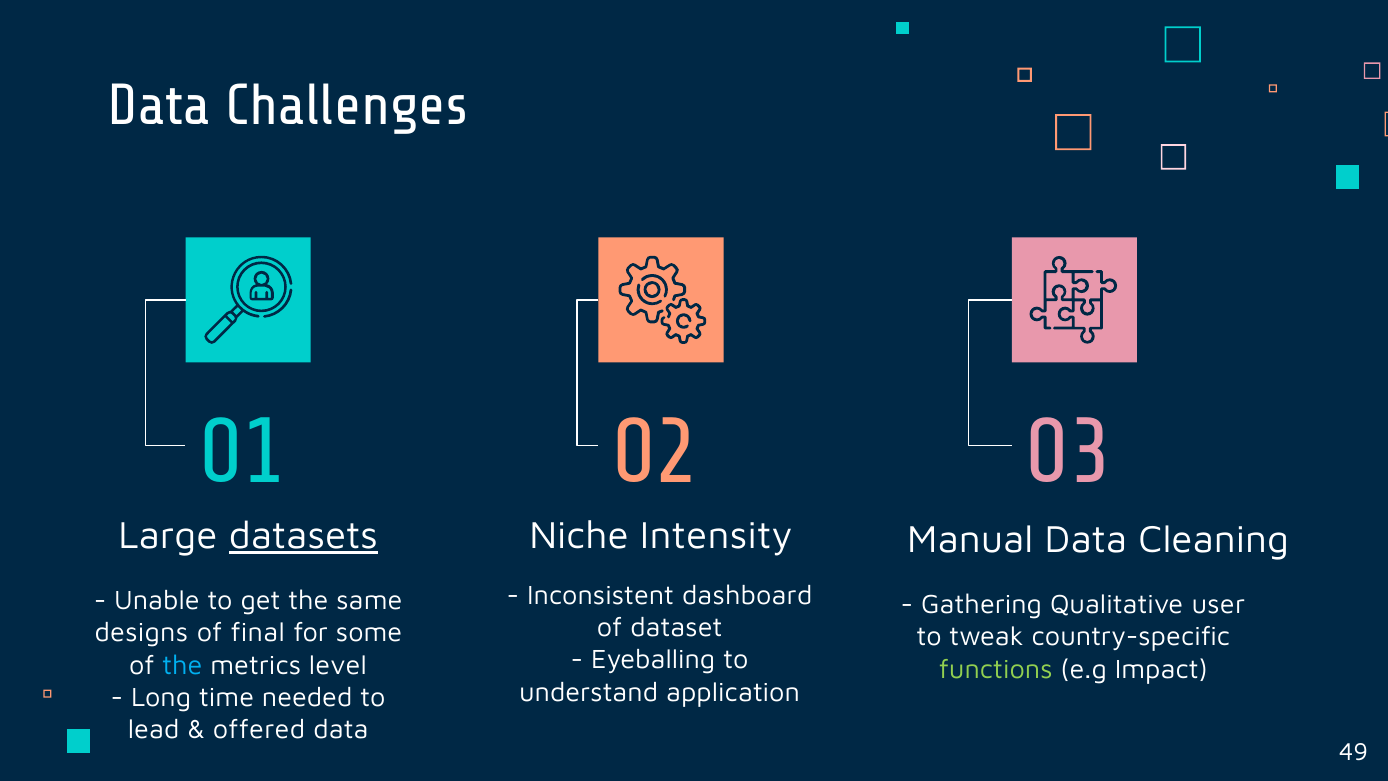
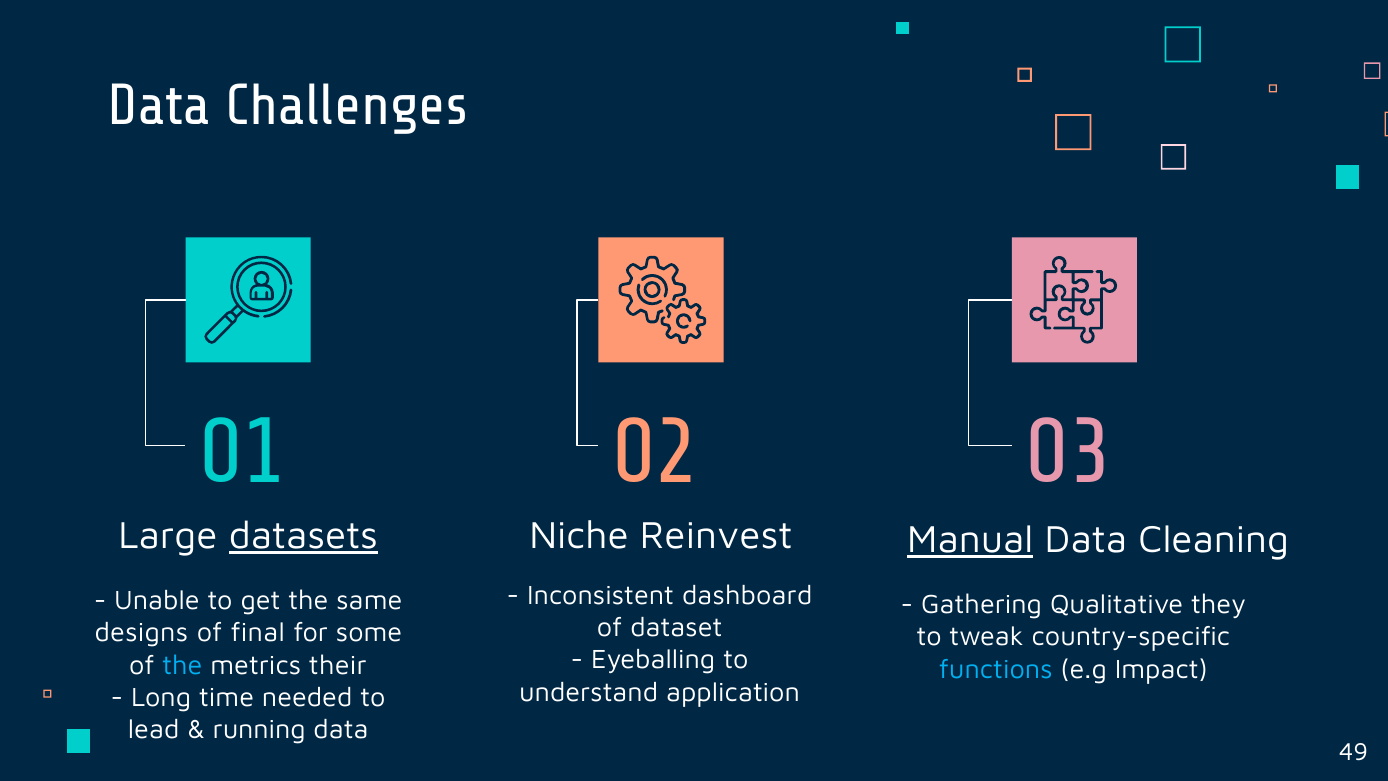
Intensity: Intensity -> Reinvest
Manual underline: none -> present
user: user -> they
level: level -> their
functions colour: light green -> light blue
offered: offered -> running
